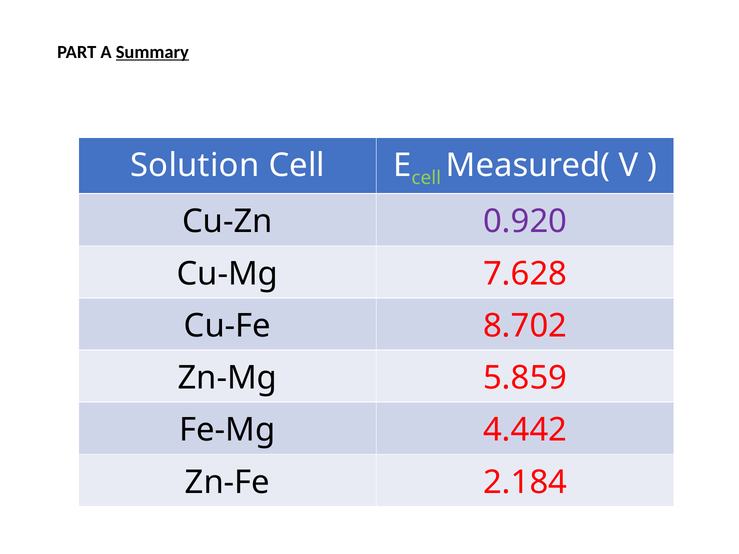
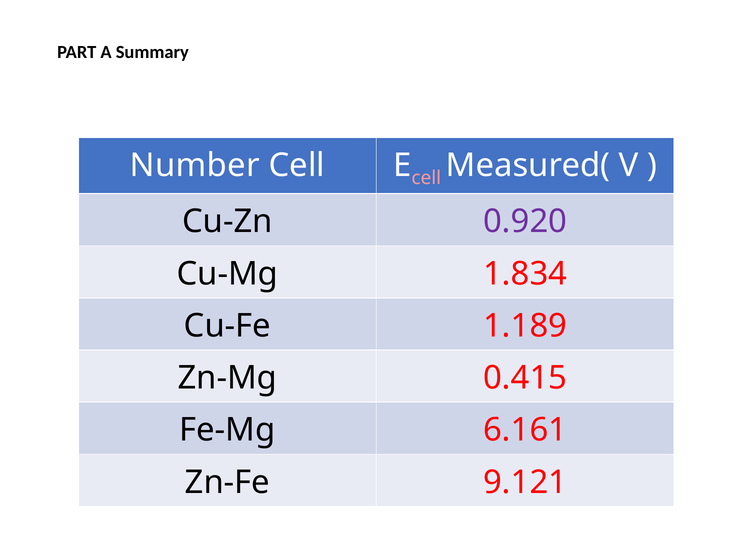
Summary underline: present -> none
Solution: Solution -> Number
cell at (426, 178) colour: light green -> pink
7.628: 7.628 -> 1.834
8.702: 8.702 -> 1.189
5.859: 5.859 -> 0.415
4.442: 4.442 -> 6.161
2.184: 2.184 -> 9.121
